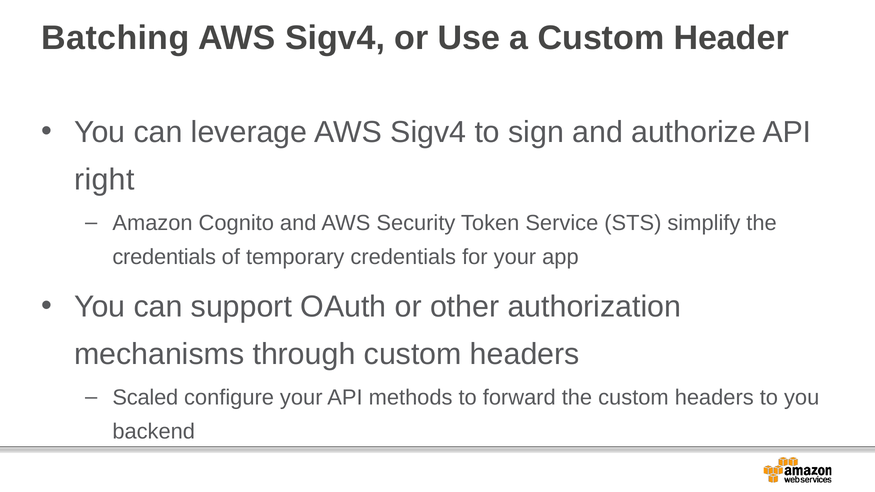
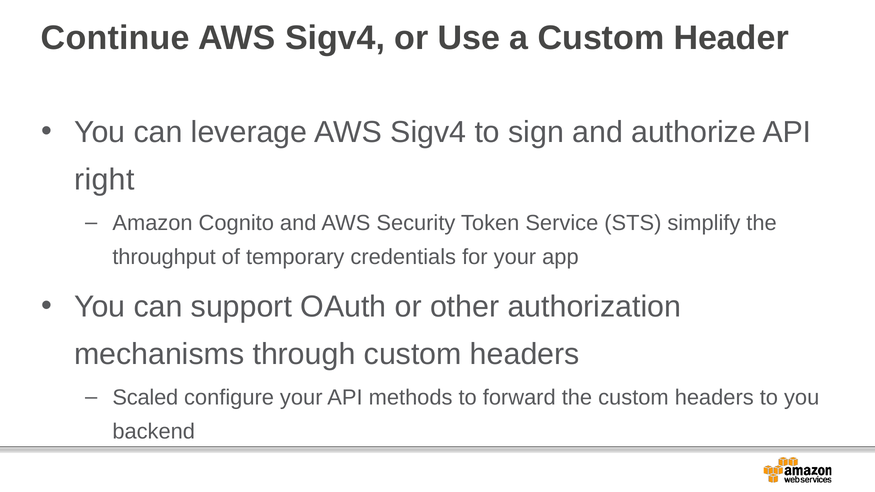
Batching: Batching -> Continue
credentials at (164, 257): credentials -> throughput
